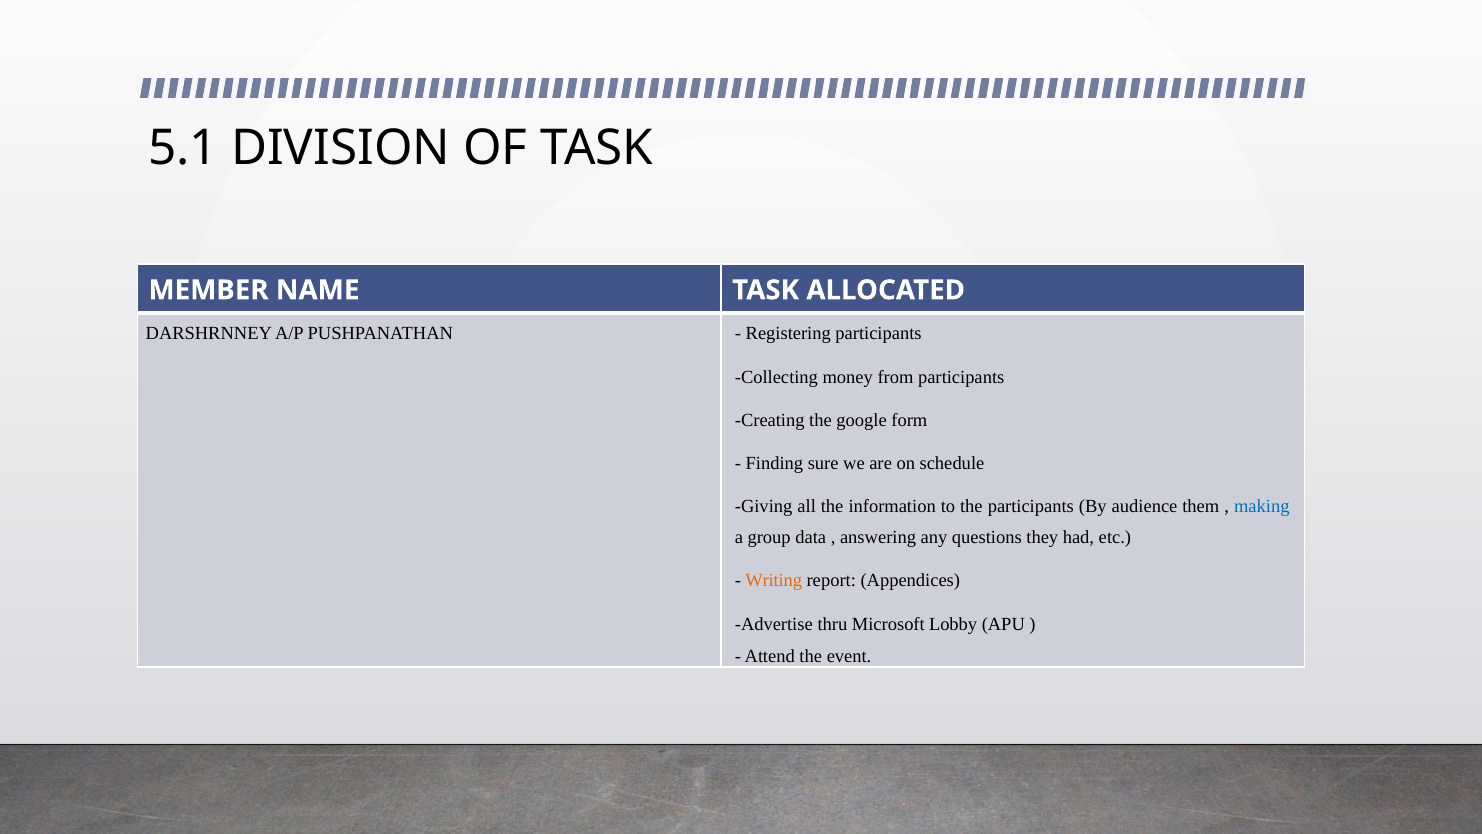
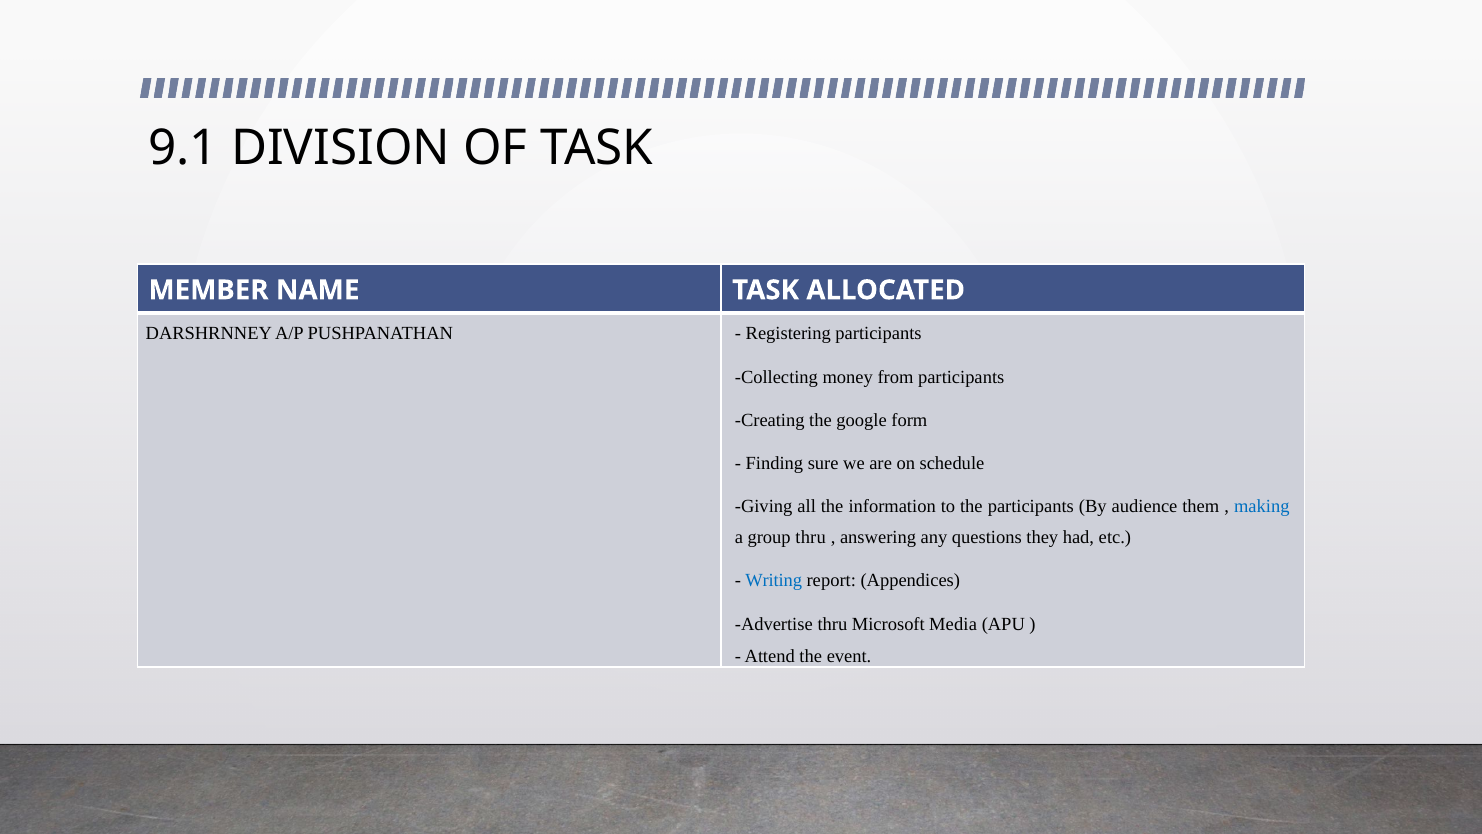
5.1: 5.1 -> 9.1
group data: data -> thru
Writing colour: orange -> blue
Lobby: Lobby -> Media
